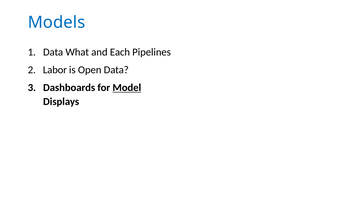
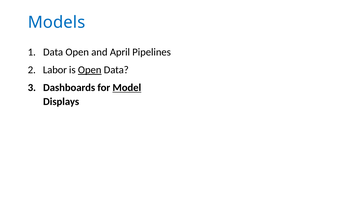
Data What: What -> Open
Each: Each -> April
Open at (90, 70) underline: none -> present
